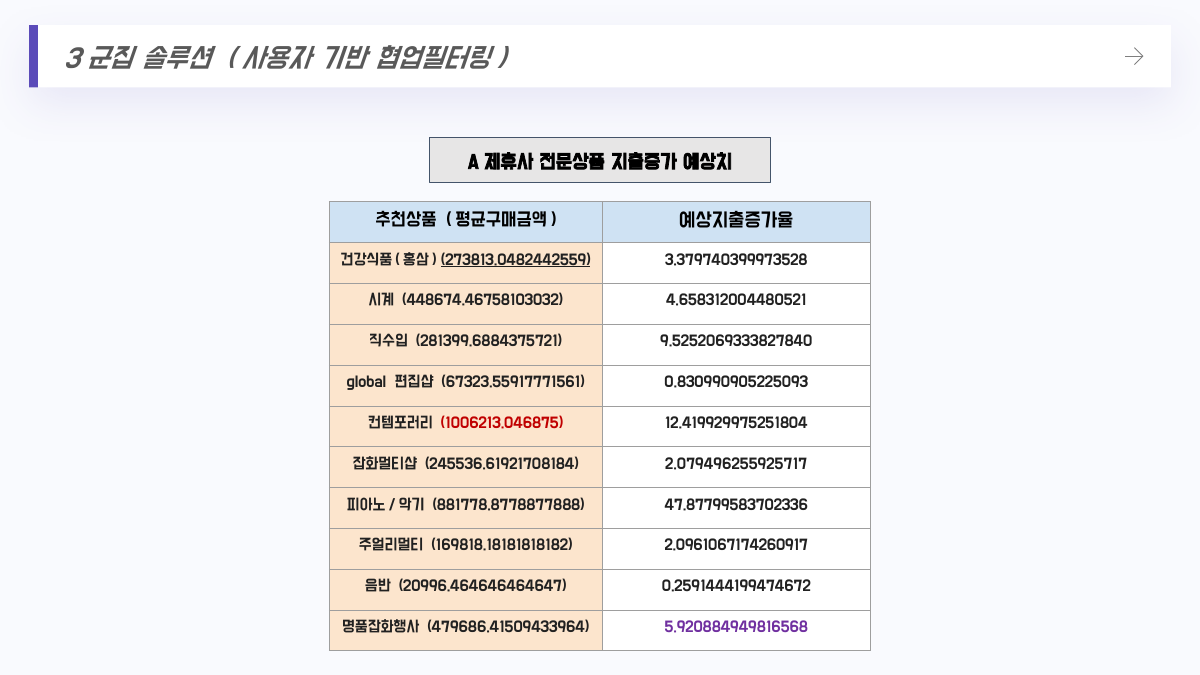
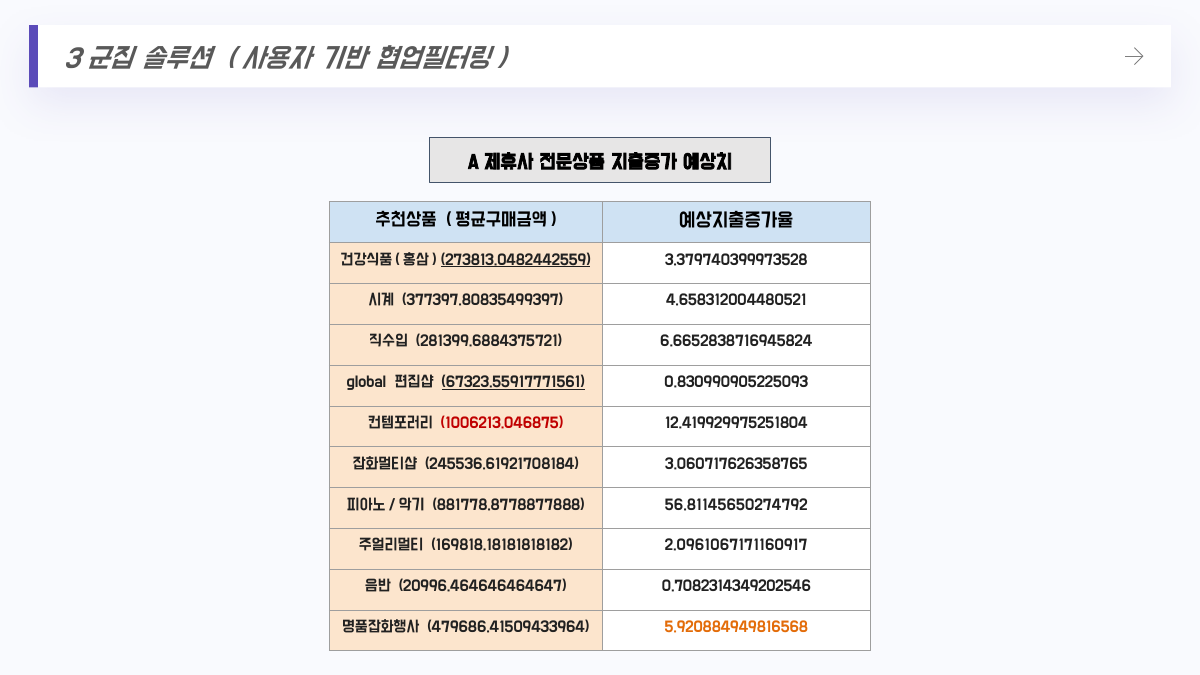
448674.46758103032: 448674.46758103032 -> 377397.80835499397
9.5252069333827840: 9.5252069333827840 -> 6.6652838716945824
67323.55917771561 underline: none -> present
2.079496255925717: 2.079496255925717 -> 3.060717626358765
47.87799583702336: 47.87799583702336 -> 56.81145650274792
2.0961067174260917: 2.0961067174260917 -> 2.0961067171160917
0.2591444199474672: 0.2591444199474672 -> 0.7082314349202546
5.920884949816568 colour: purple -> orange
